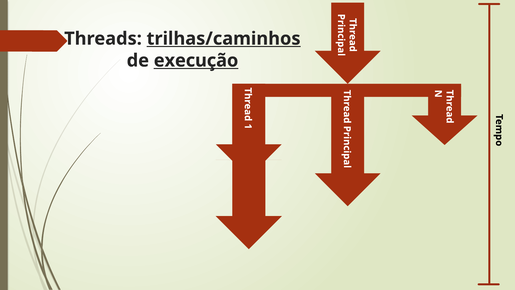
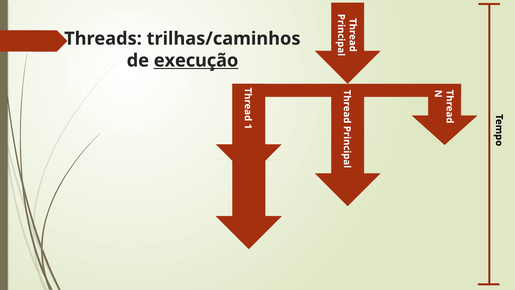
trilhas/caminhos underline: present -> none
